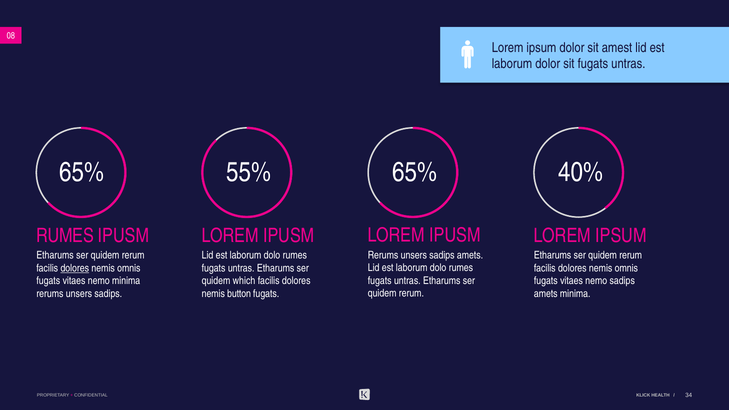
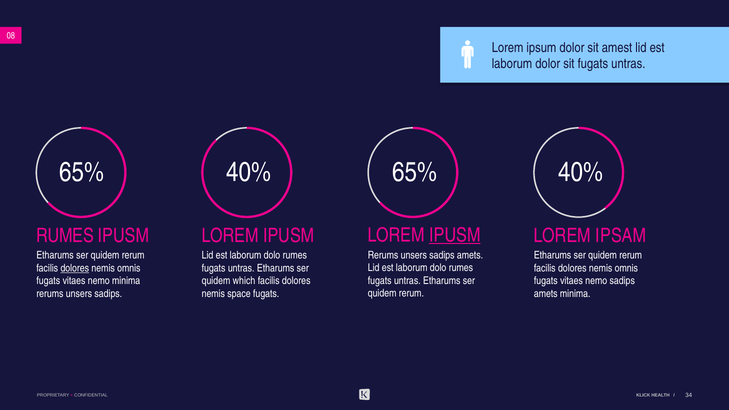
55% at (249, 172): 55% -> 40%
IPUSM at (455, 235) underline: none -> present
IPSUM at (621, 235): IPSUM -> IPSAM
button: button -> space
